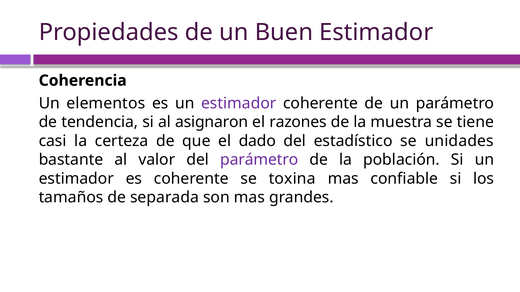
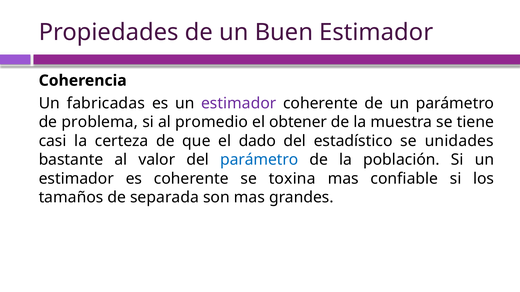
elementos: elementos -> fabricadas
tendencia: tendencia -> problema
asignaron: asignaron -> promedio
razones: razones -> obtener
parámetro at (259, 160) colour: purple -> blue
